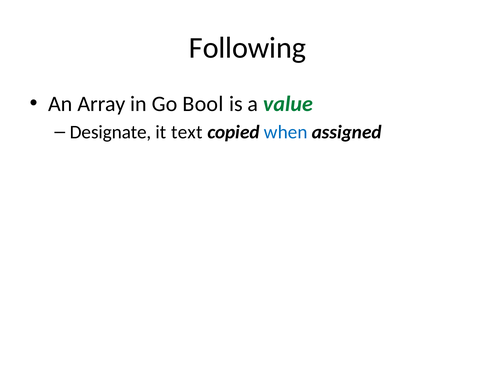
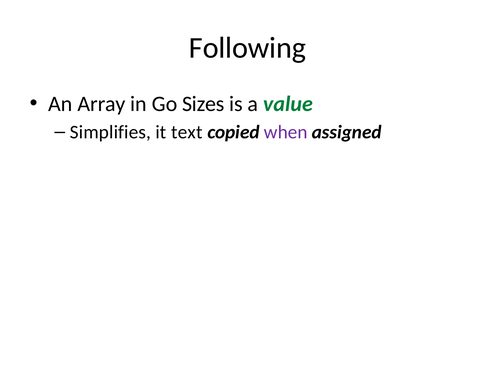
Bool: Bool -> Sizes
Designate: Designate -> Simplifies
when colour: blue -> purple
